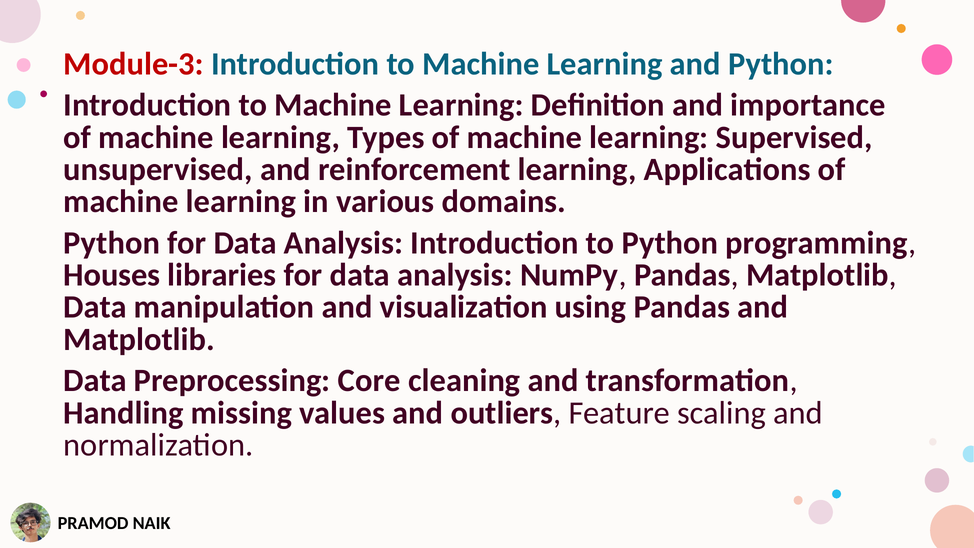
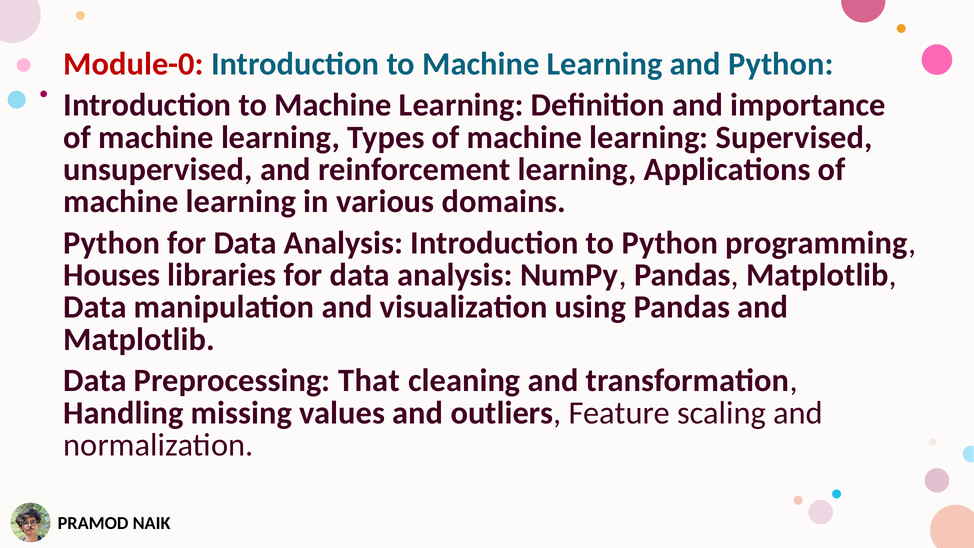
Module-3: Module-3 -> Module-0
Core: Core -> That
